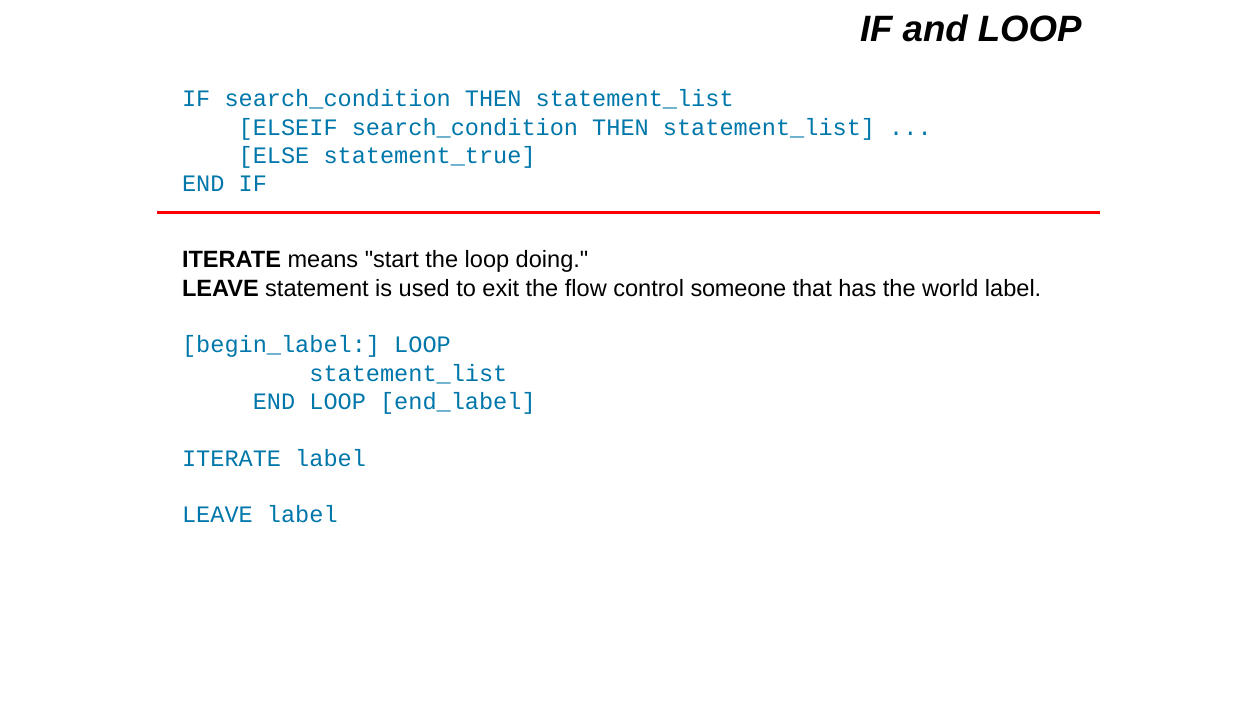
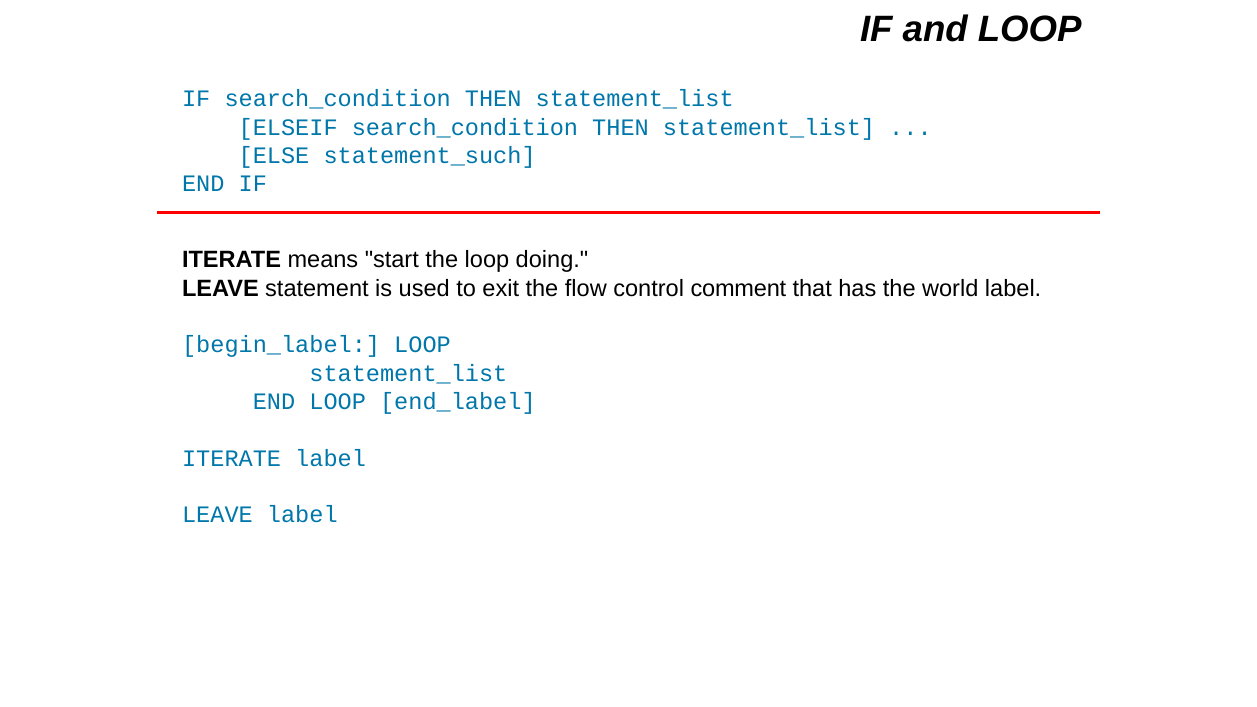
statement_true: statement_true -> statement_such
someone: someone -> comment
